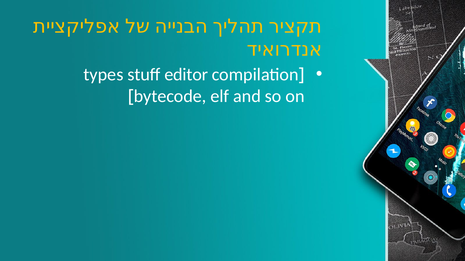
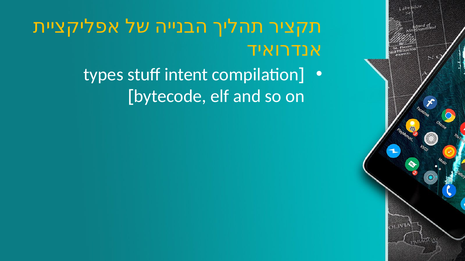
editor: editor -> intent
